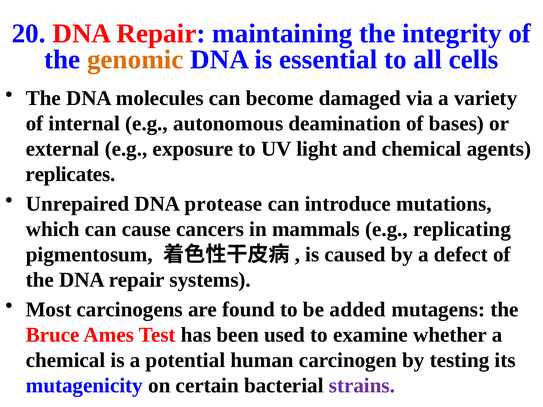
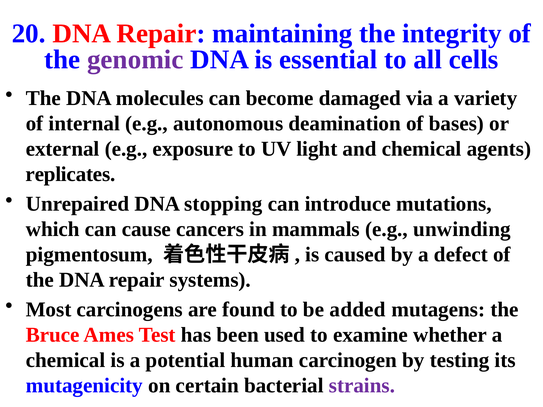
genomic colour: orange -> purple
protease: protease -> stopping
replicating: replicating -> unwinding
